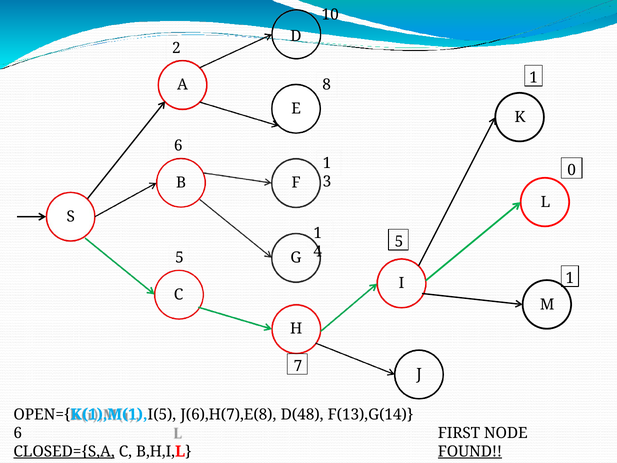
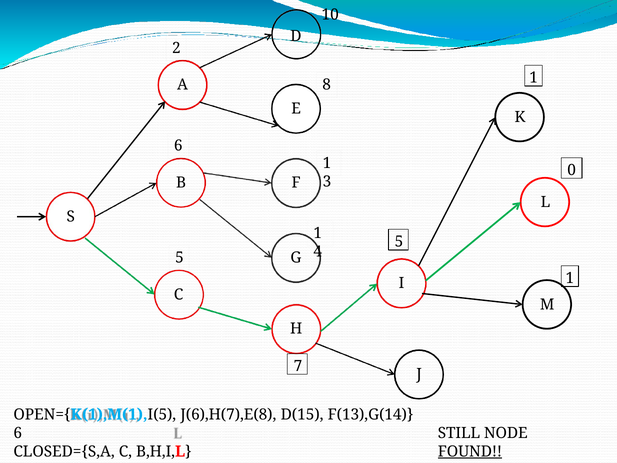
D(48: D(48 -> D(15
FIRST: FIRST -> STILL
CLOSED={S,A underline: present -> none
